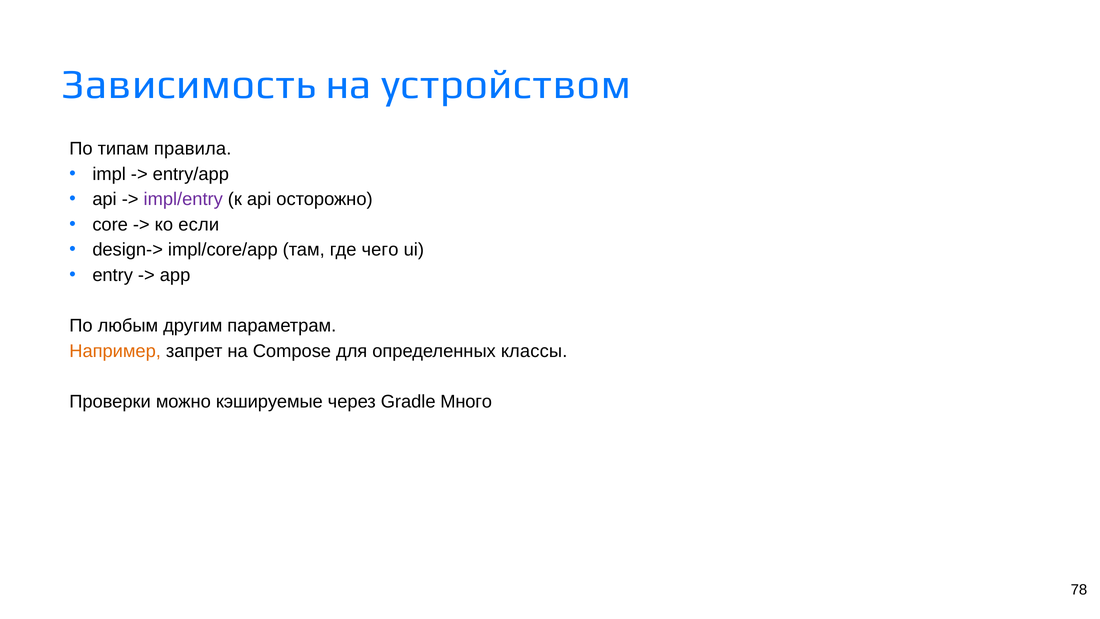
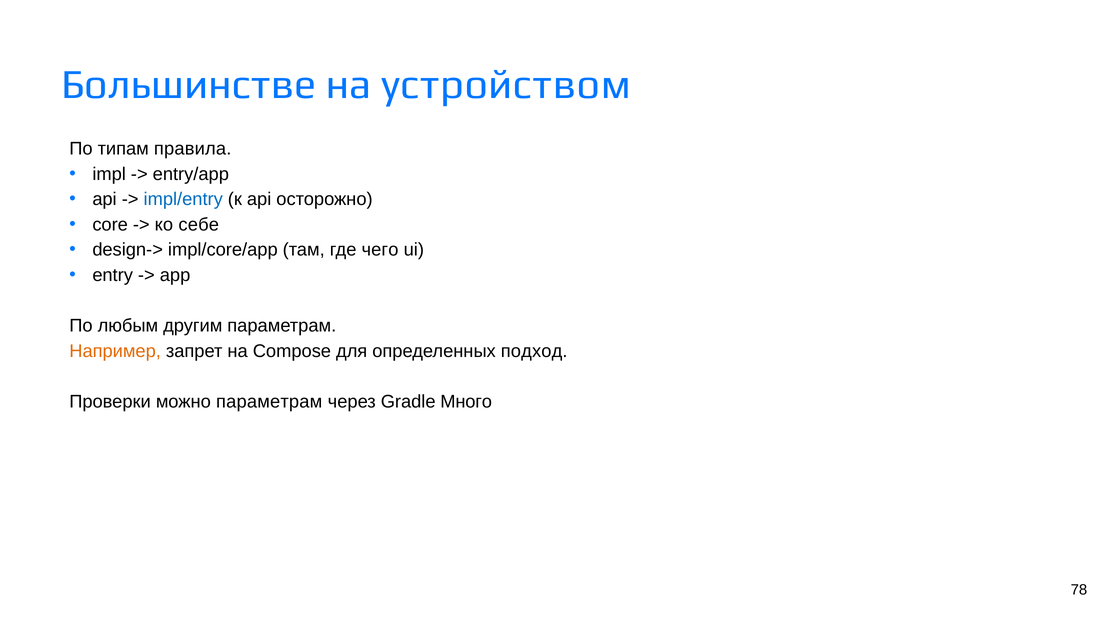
Зависимость: Зависимость -> Большинстве
impl/entry colour: purple -> blue
если: если -> себе
классы: классы -> подход
можно кэшируемые: кэшируемые -> параметрам
